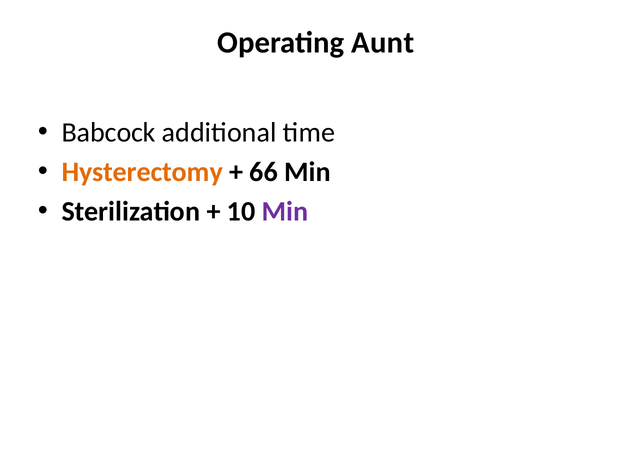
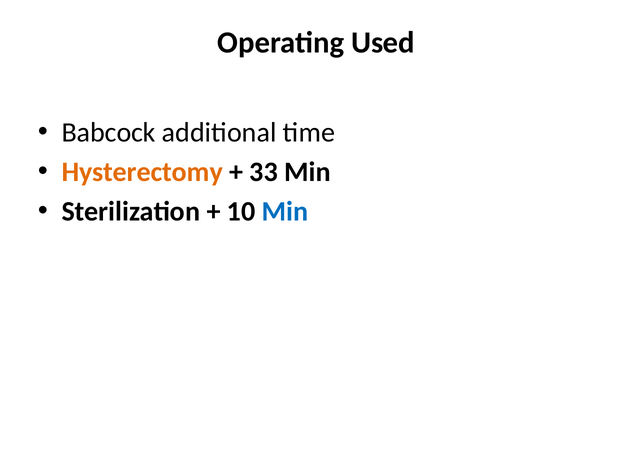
Aunt: Aunt -> Used
66: 66 -> 33
Min at (285, 211) colour: purple -> blue
